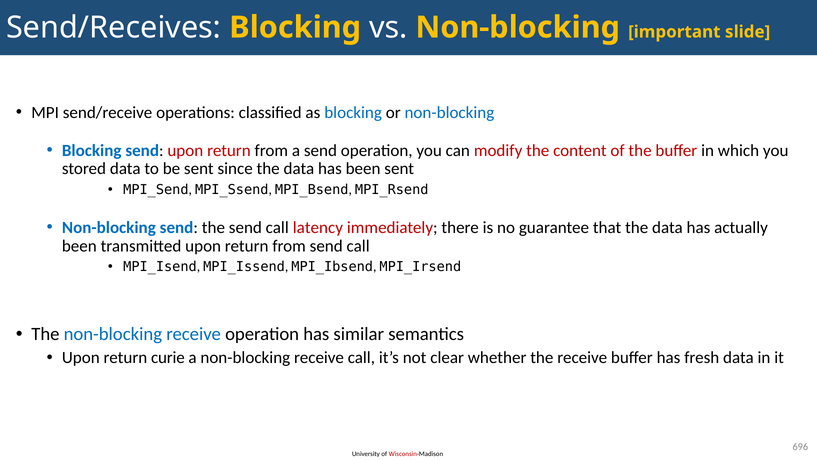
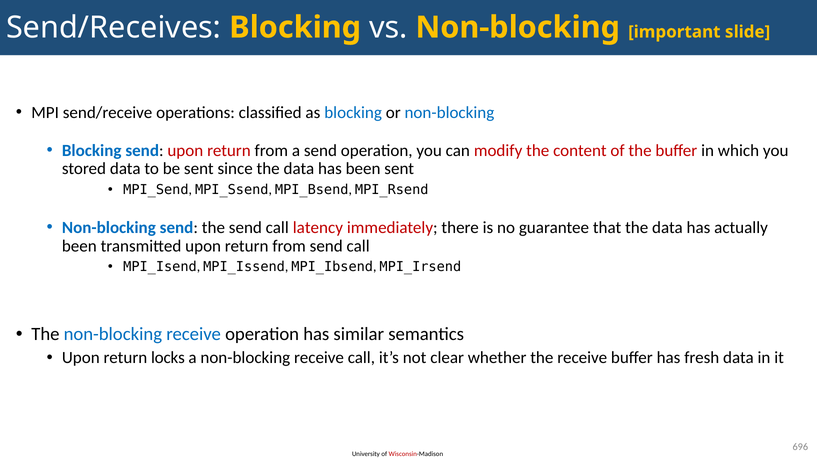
curie: curie -> locks
